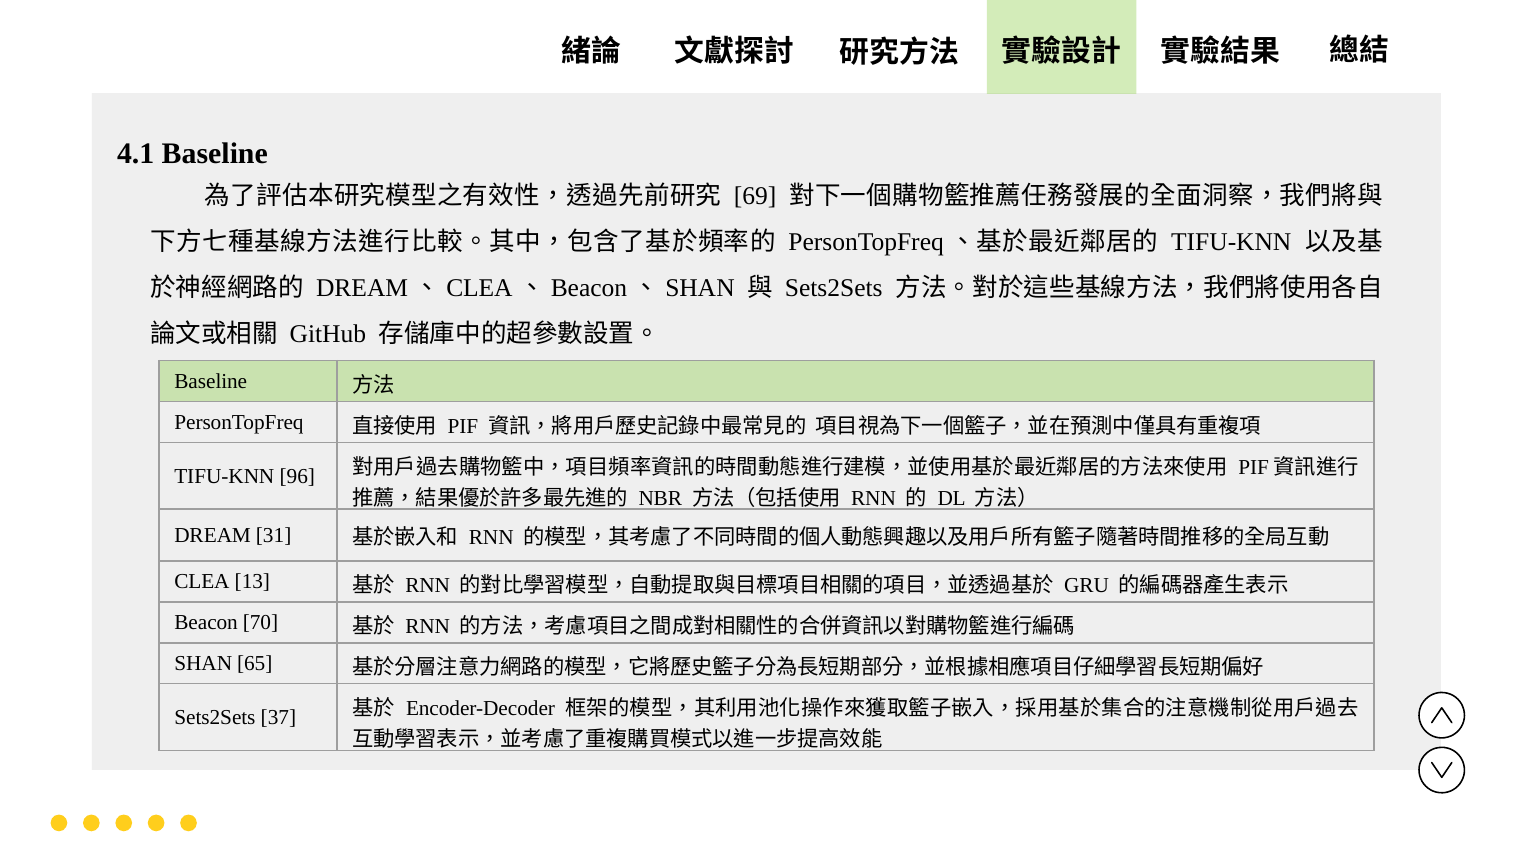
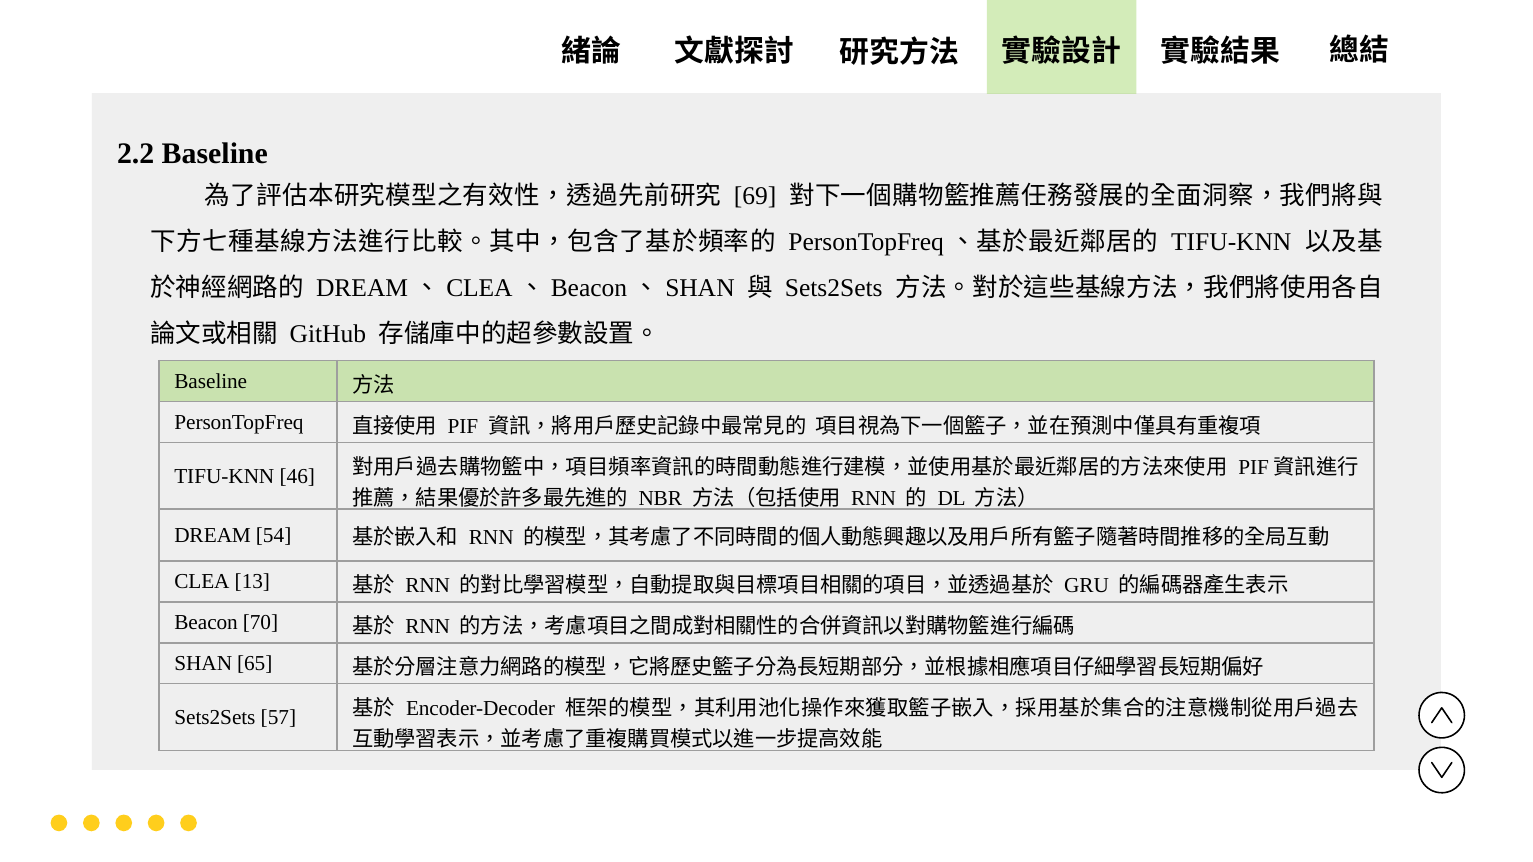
4.1: 4.1 -> 2.2
96: 96 -> 46
31: 31 -> 54
37: 37 -> 57
